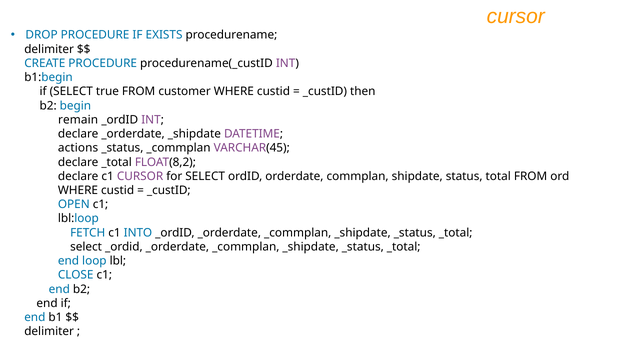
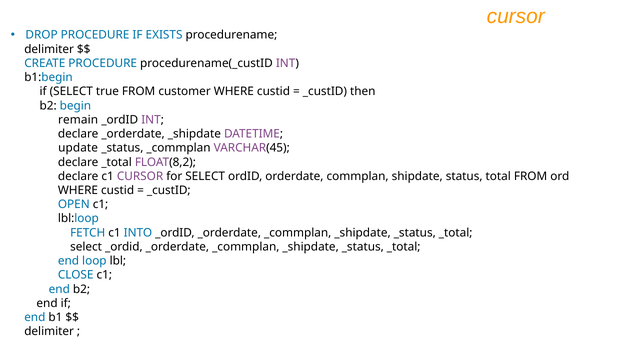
actions: actions -> update
